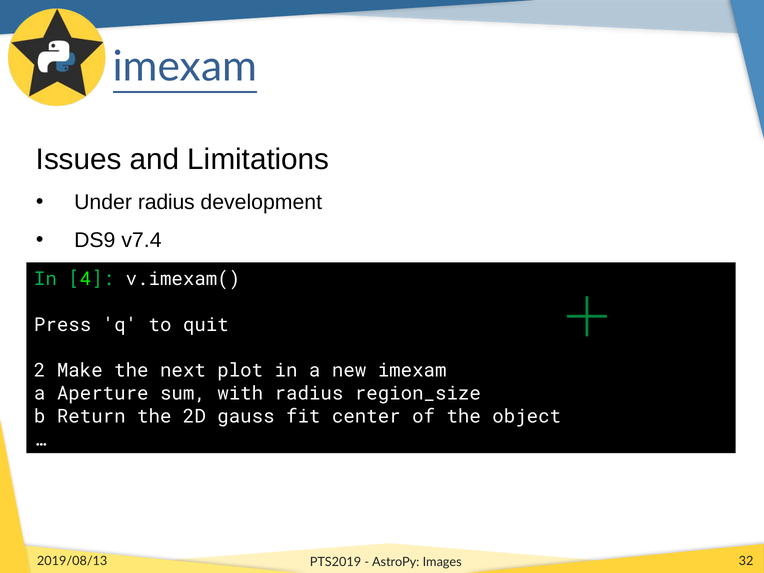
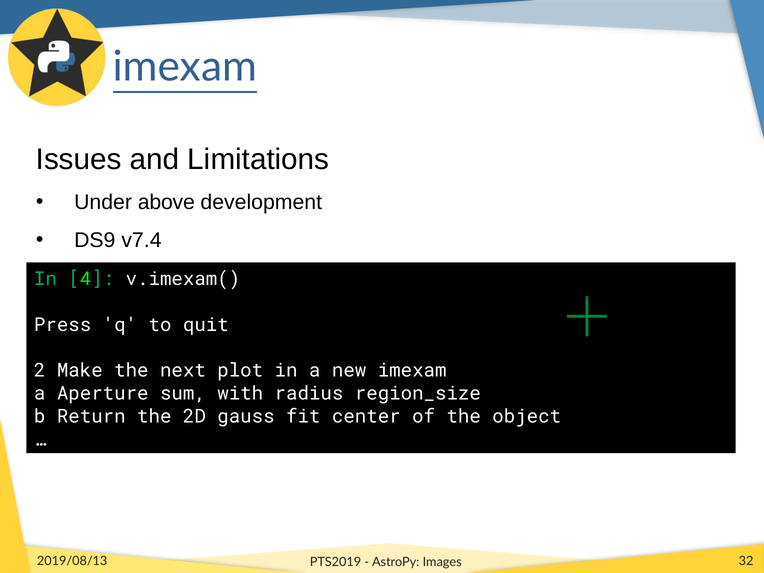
Under radius: radius -> above
